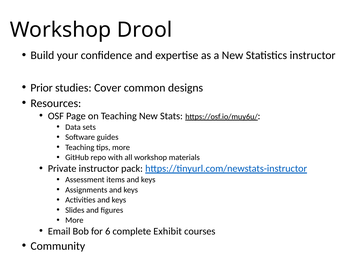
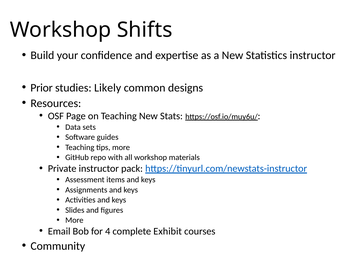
Drool: Drool -> Shifts
Cover: Cover -> Likely
6: 6 -> 4
